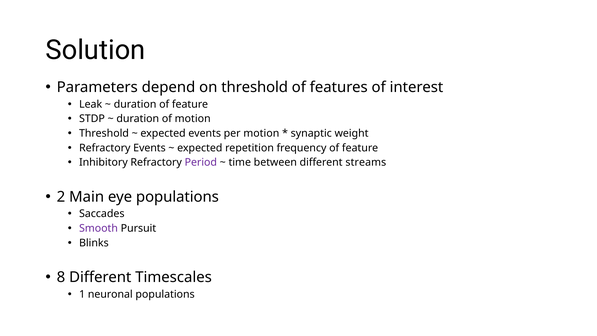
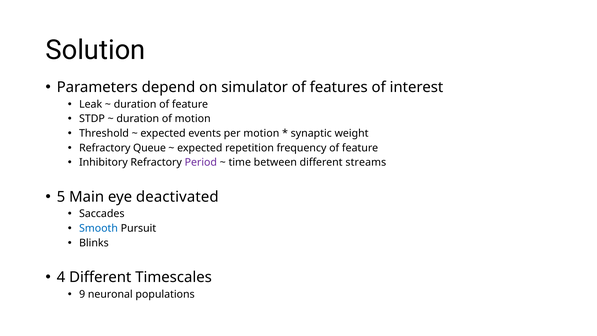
on threshold: threshold -> simulator
Refractory Events: Events -> Queue
2: 2 -> 5
eye populations: populations -> deactivated
Smooth colour: purple -> blue
8: 8 -> 4
1: 1 -> 9
